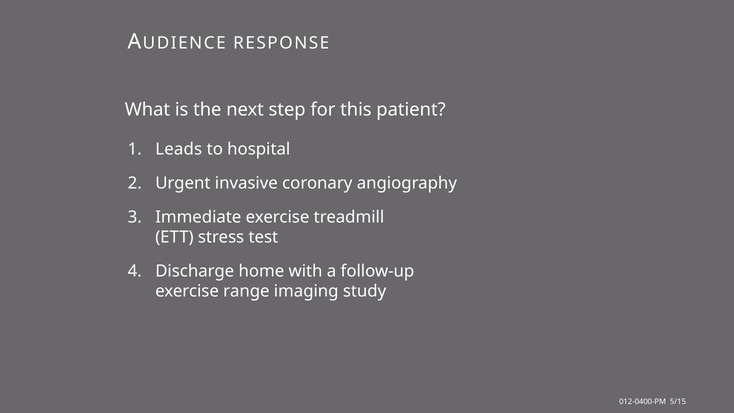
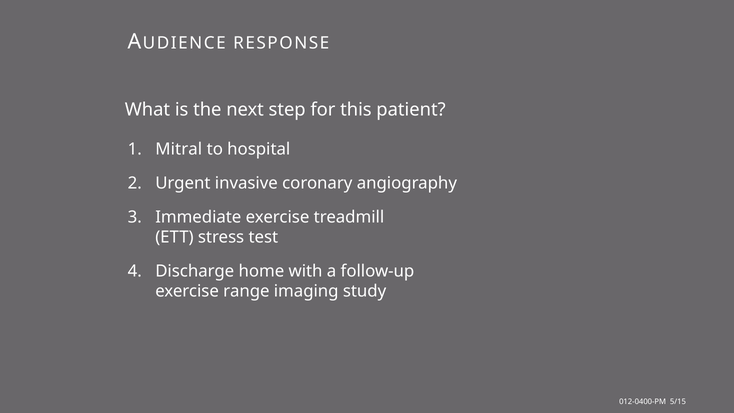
Leads: Leads -> Mitral
